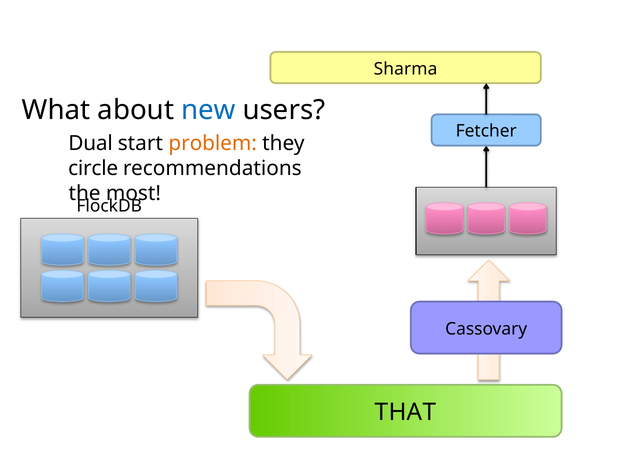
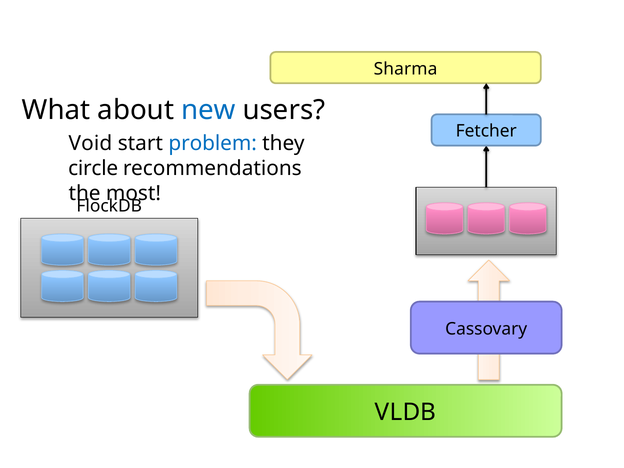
Dual: Dual -> Void
problem colour: orange -> blue
THAT: THAT -> VLDB
